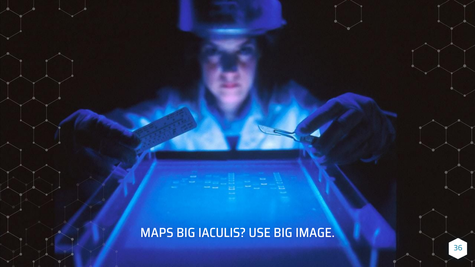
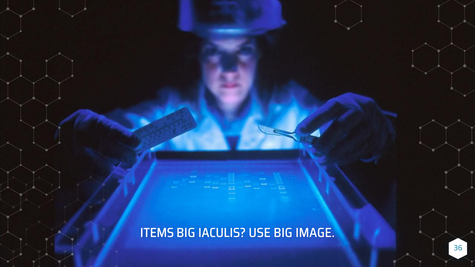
MAPS: MAPS -> ITEMS
